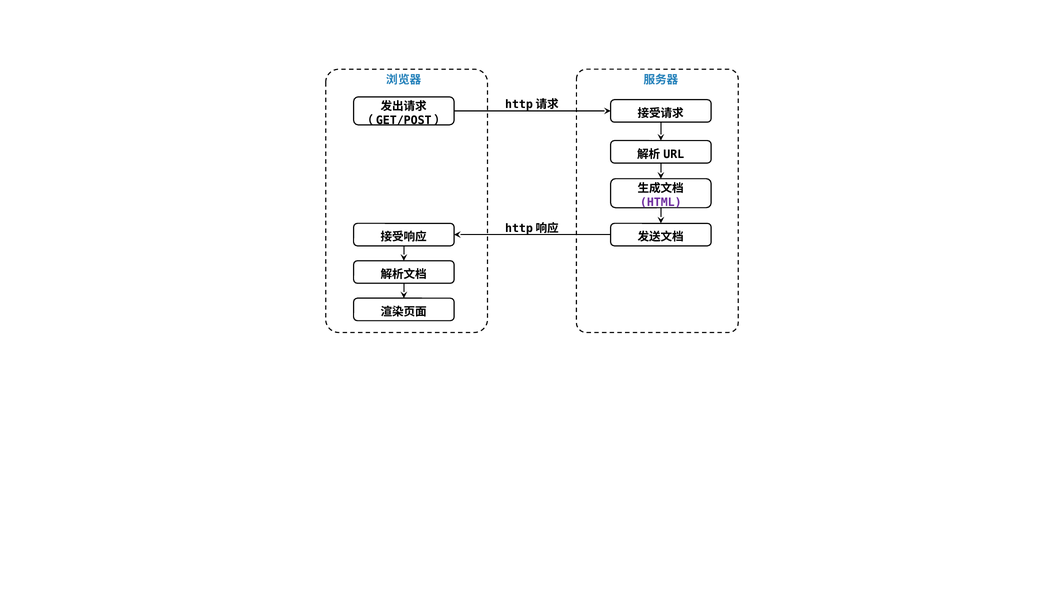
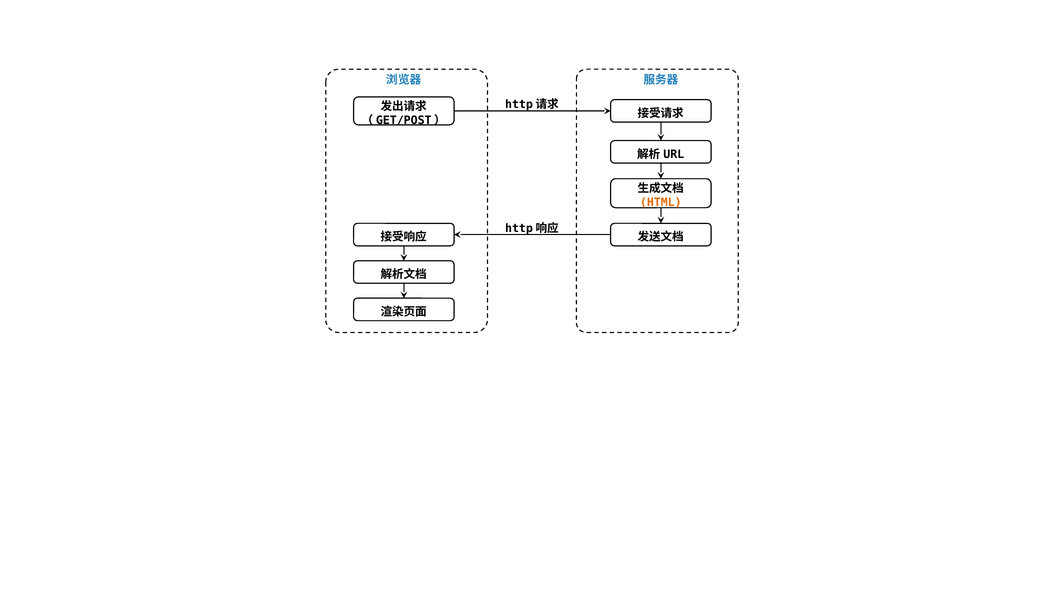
HTML colour: purple -> orange
